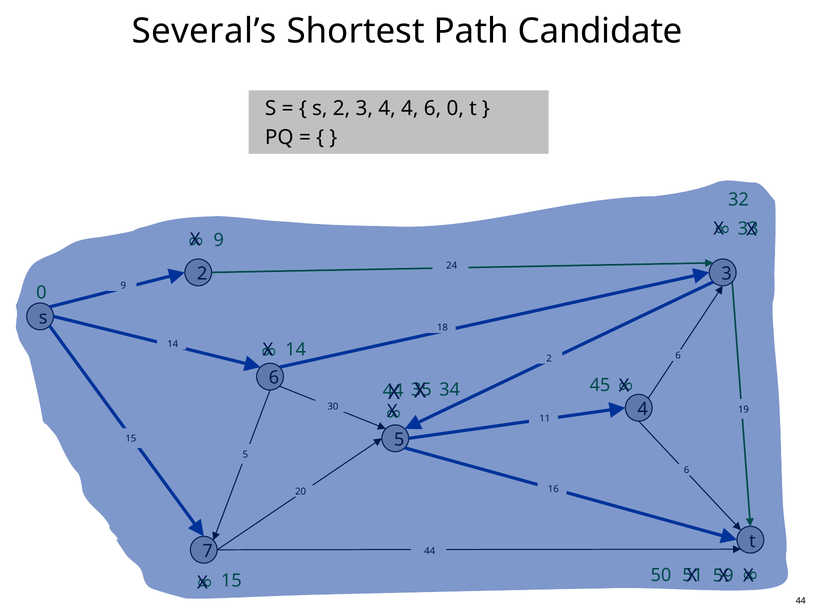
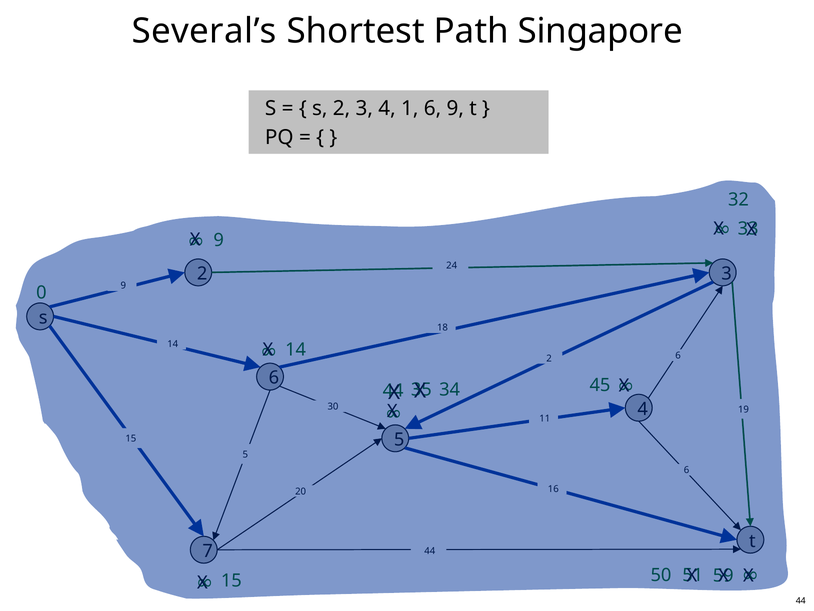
Candidate: Candidate -> Singapore
4 4: 4 -> 1
6 0: 0 -> 9
